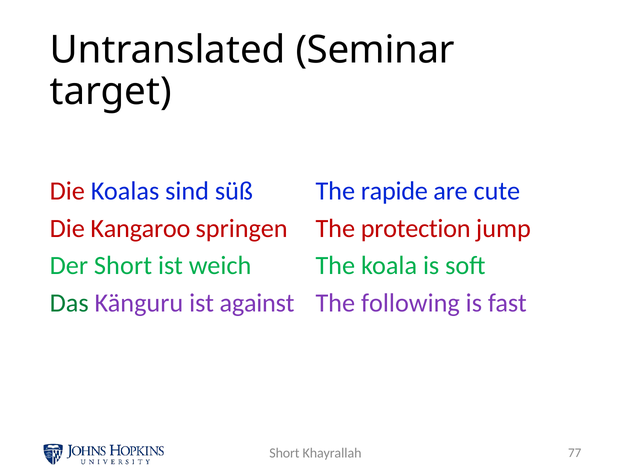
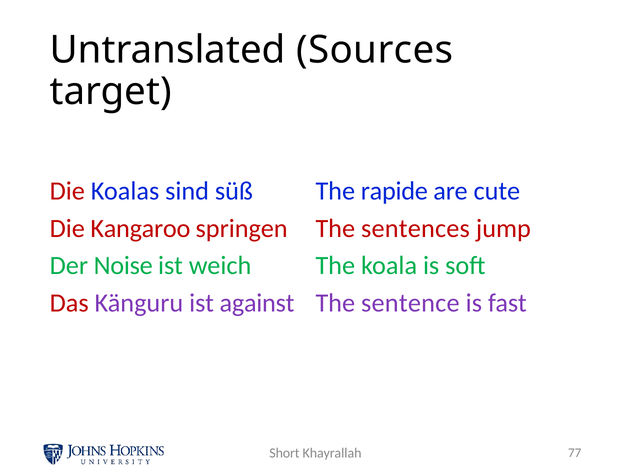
Seminar: Seminar -> Sources
protection: protection -> sentences
Der Short: Short -> Noise
Das colour: green -> red
following: following -> sentence
